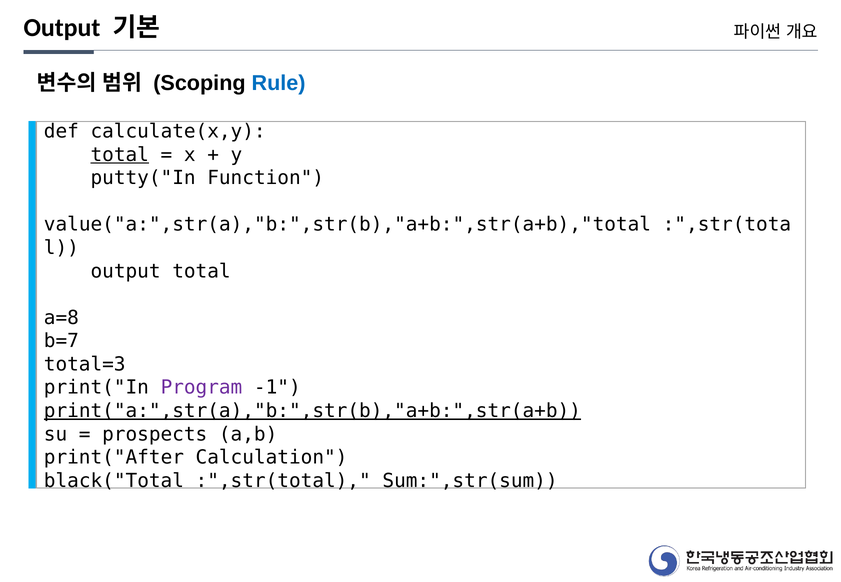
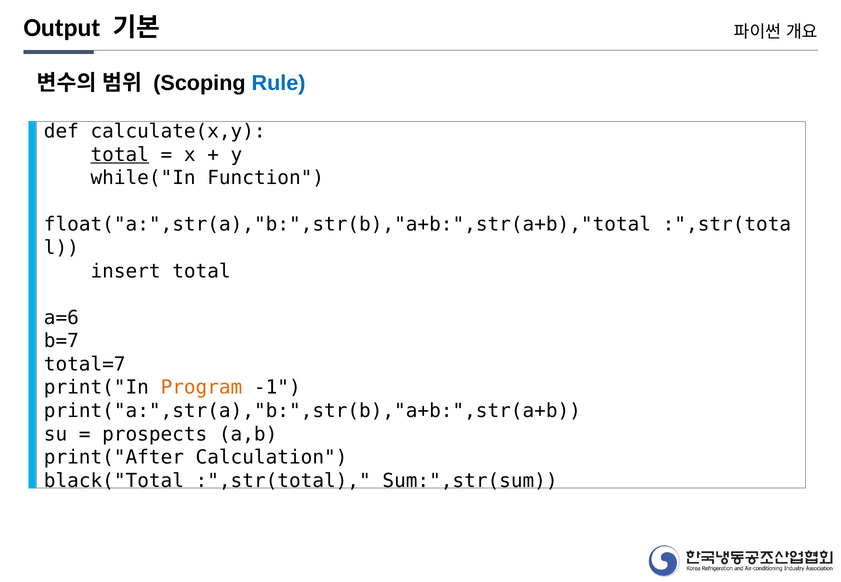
putty("In: putty("In -> while("In
value("a:",str(a),"b:",str(b),"a+b:",str(a+b),"total: value("a:",str(a),"b:",str(b),"a+b:",str(a+b),"total -> float("a:",str(a),"b:",str(b),"a+b:",str(a+b),"total
output at (126, 271): output -> insert
a=8: a=8 -> a=6
total=3: total=3 -> total=7
Program colour: purple -> orange
print("a:",str(a),"b:",str(b),"a+b:",str(a+b underline: present -> none
